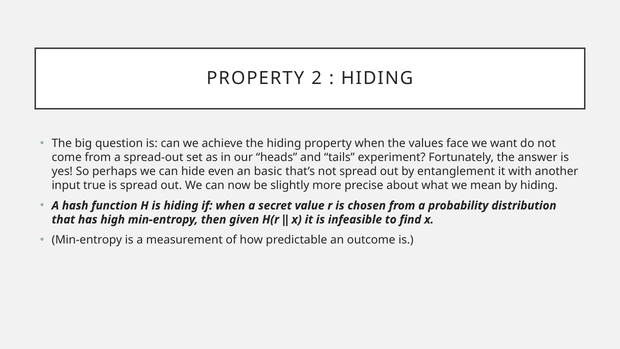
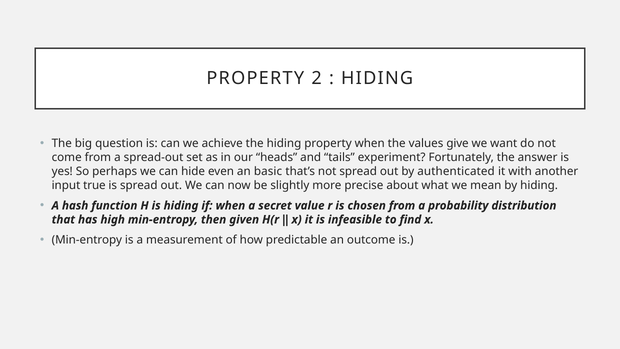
face: face -> give
entanglement: entanglement -> authenticated
